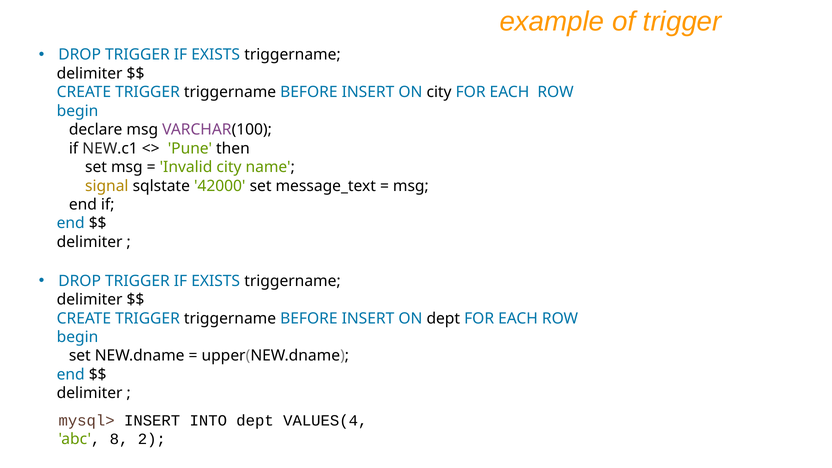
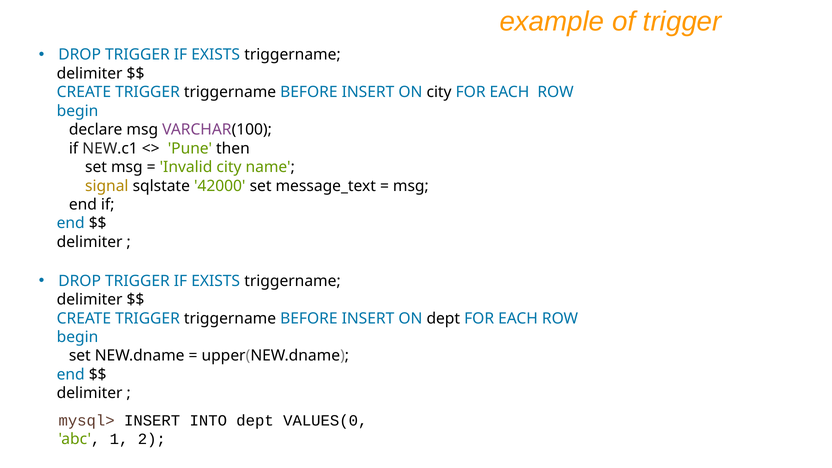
VALUES(4: VALUES(4 -> VALUES(0
8: 8 -> 1
